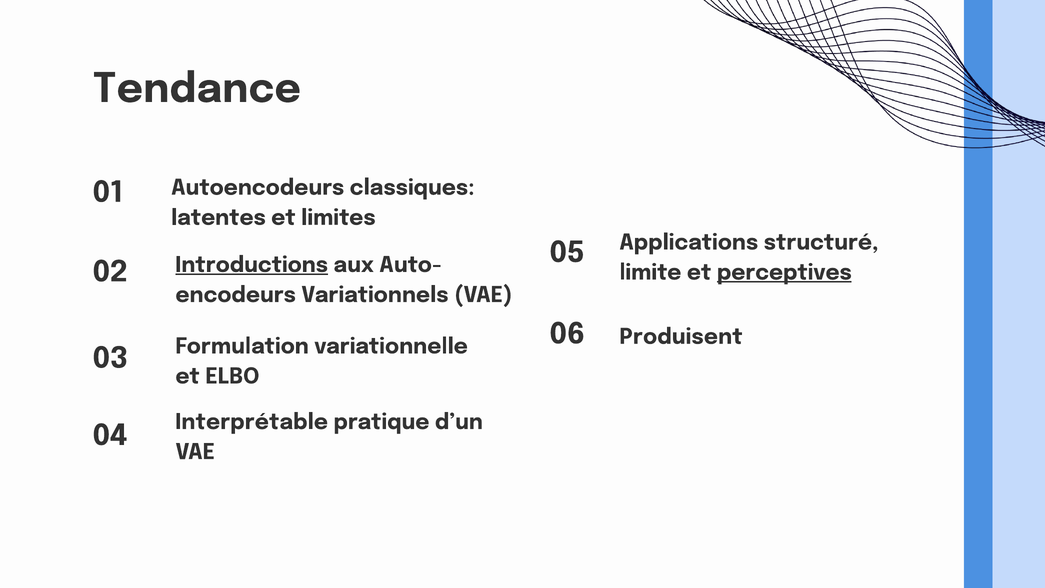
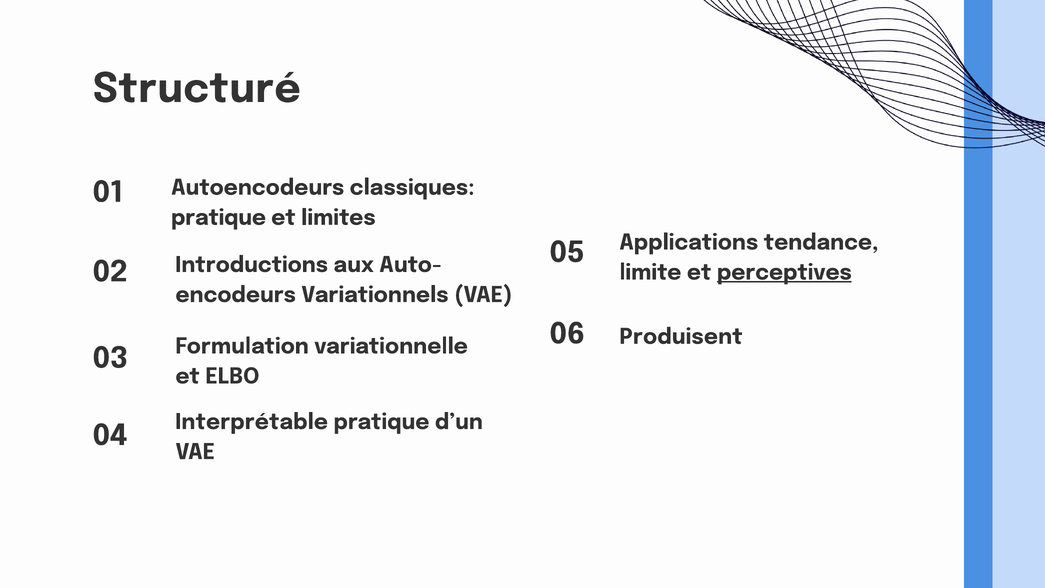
Tendance: Tendance -> Structuré
latentes at (218, 218): latentes -> pratique
structuré: structuré -> tendance
Introductions underline: present -> none
